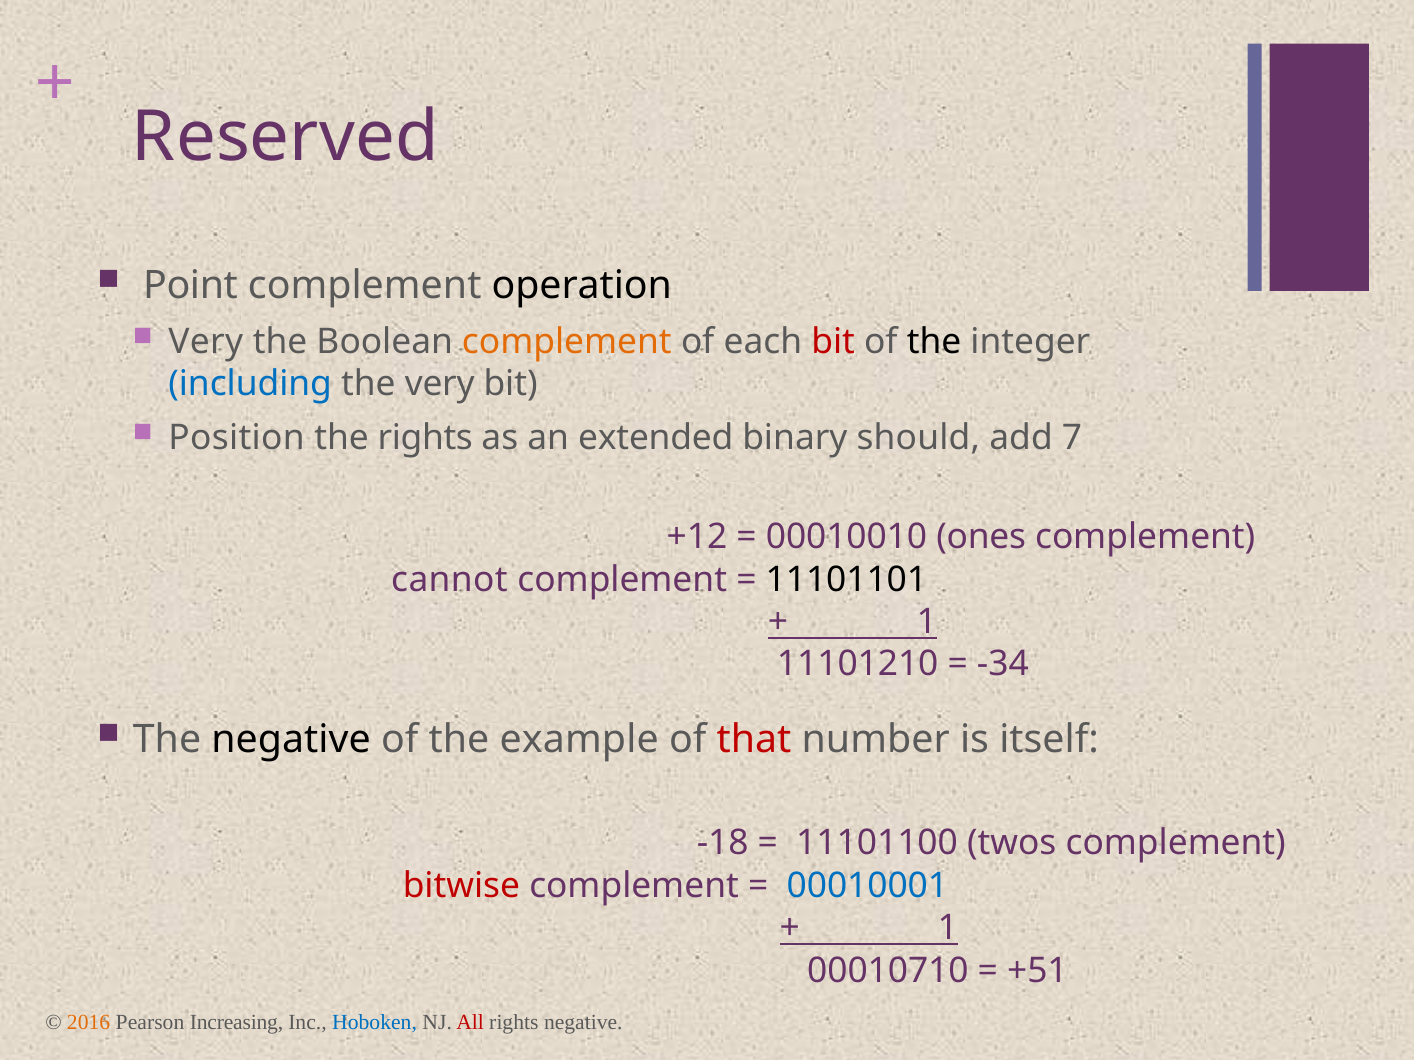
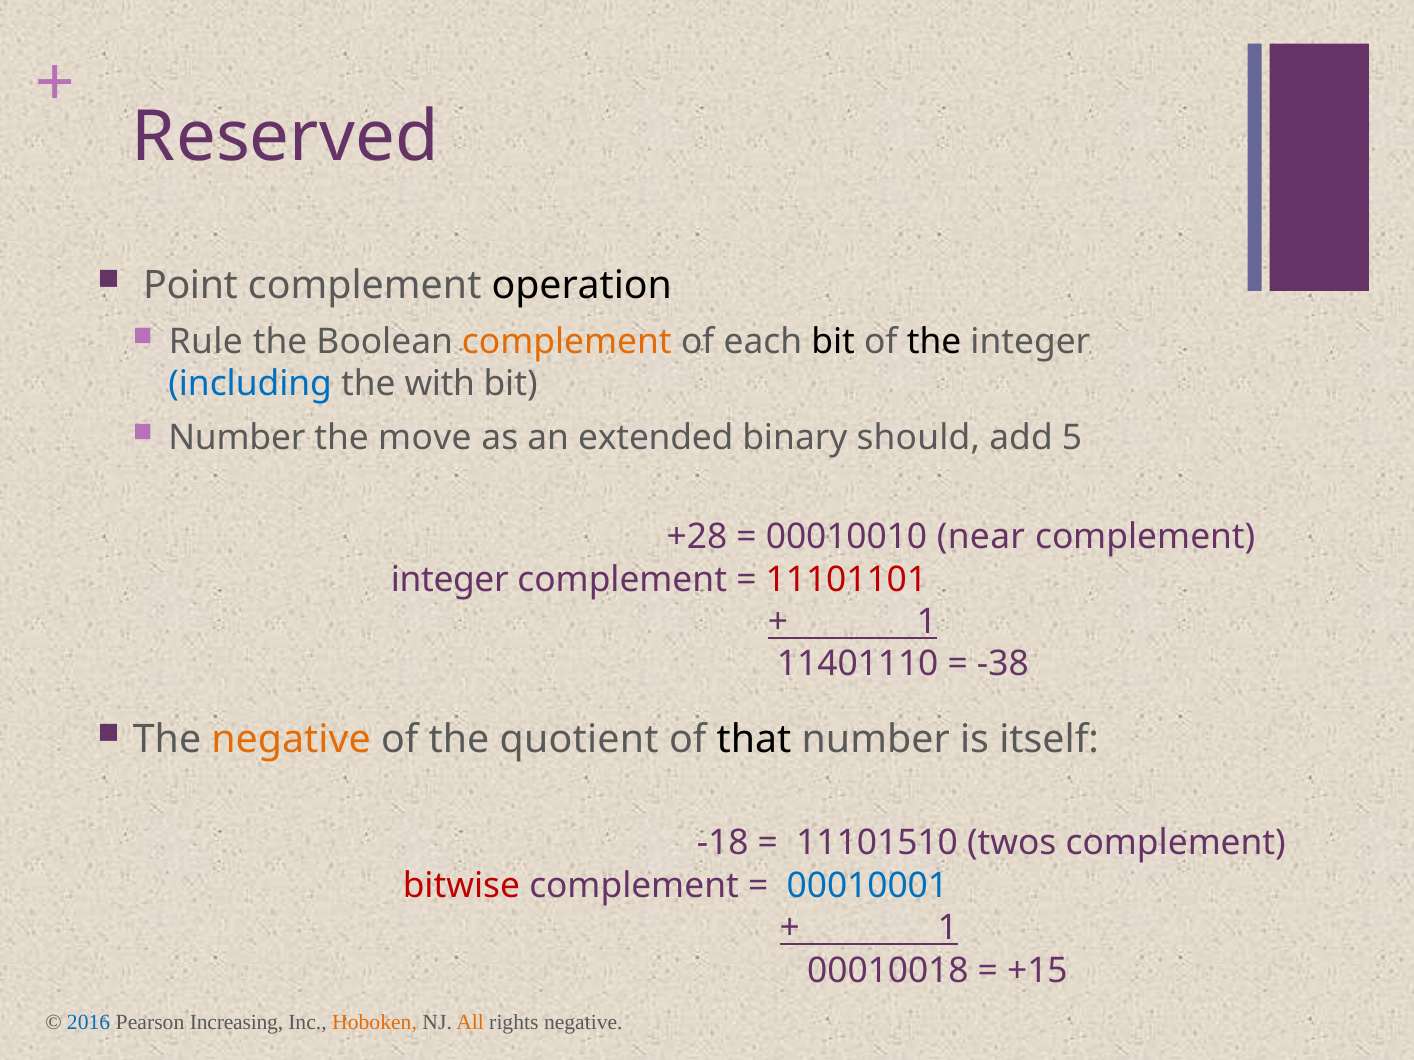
Very at (206, 342): Very -> Rule
bit at (833, 342) colour: red -> black
the very: very -> with
Position at (237, 438): Position -> Number
the rights: rights -> move
7: 7 -> 5
+12: +12 -> +28
ones: ones -> near
cannot at (449, 580): cannot -> integer
11101101 colour: black -> red
11101210: 11101210 -> 11401110
-34: -34 -> -38
negative at (291, 739) colour: black -> orange
example: example -> quotient
that colour: red -> black
11101100: 11101100 -> 11101510
00010710: 00010710 -> 00010018
+51: +51 -> +15
2016 colour: orange -> blue
Hoboken colour: blue -> orange
All colour: red -> orange
